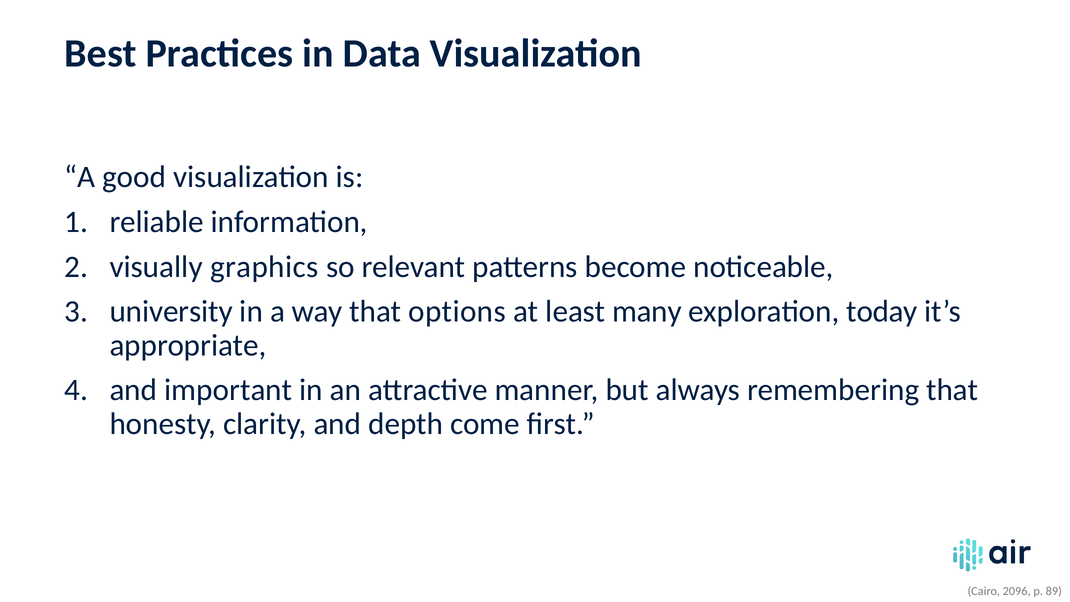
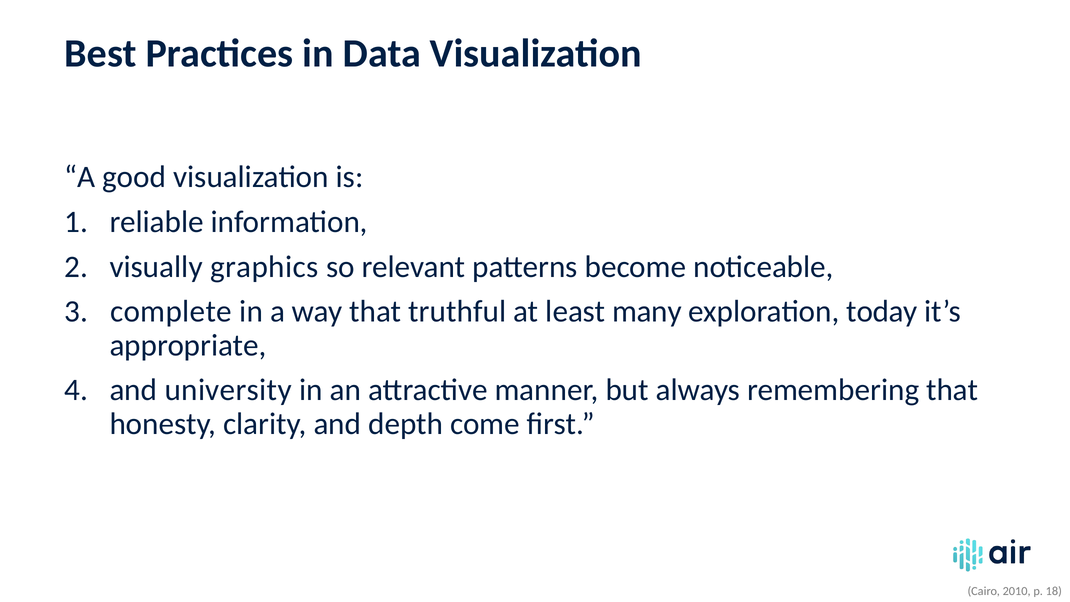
university: university -> complete
options: options -> truthful
important: important -> university
2096: 2096 -> 2010
89: 89 -> 18
